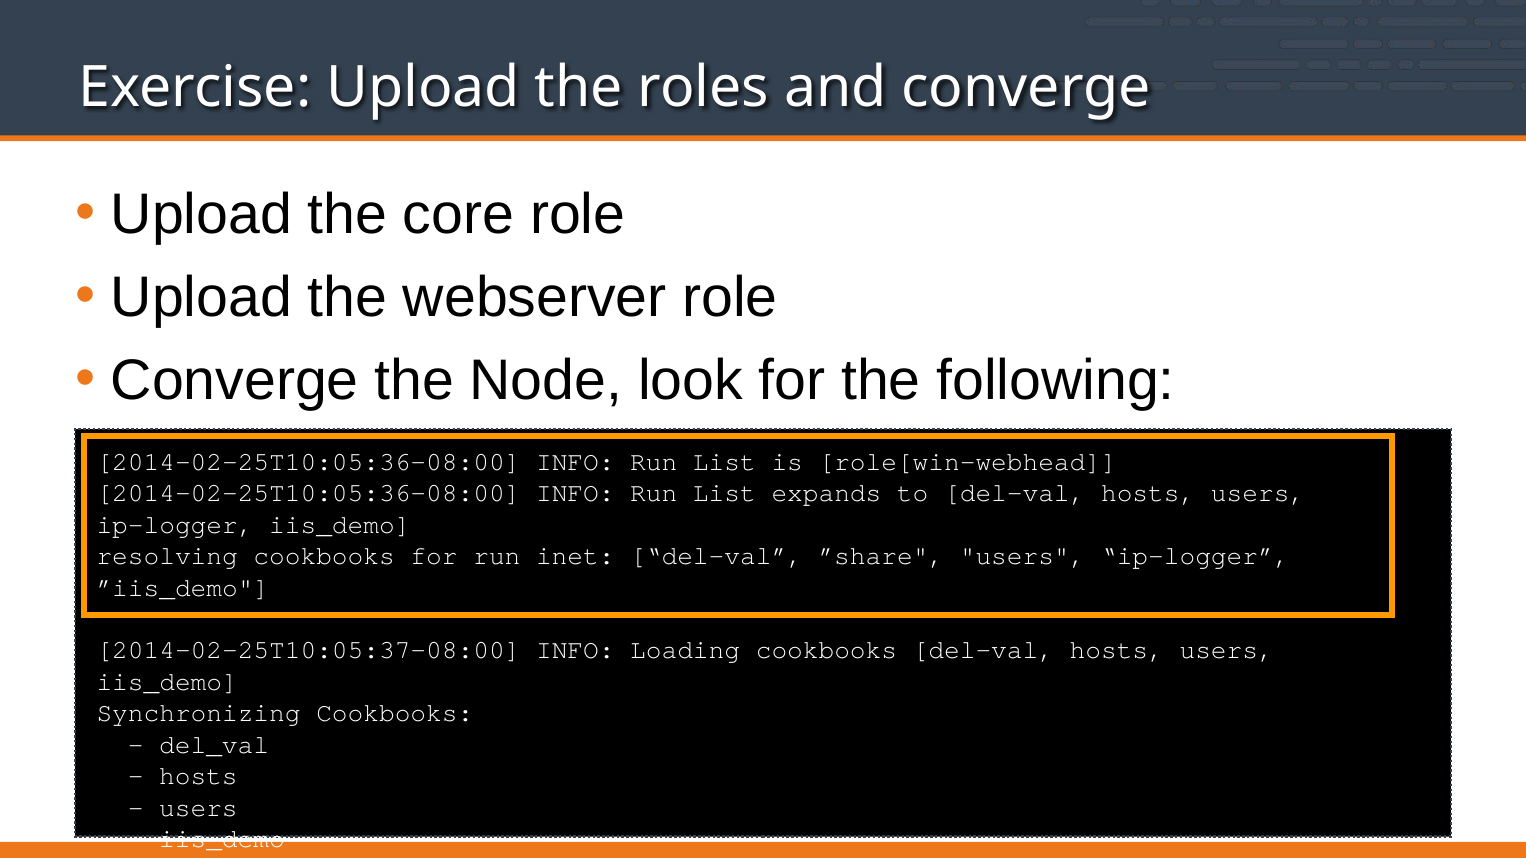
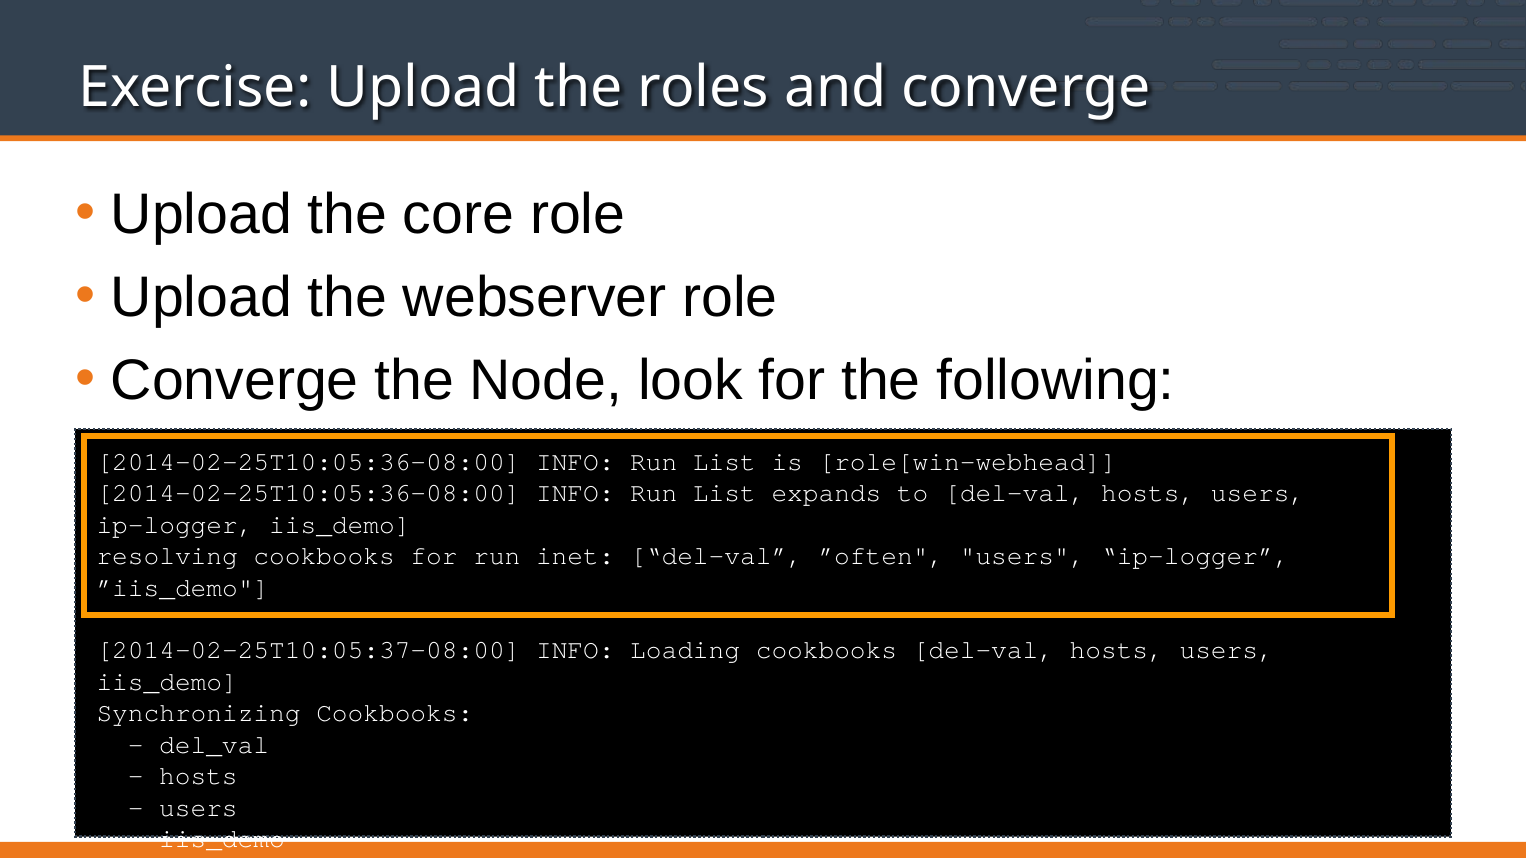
”share: ”share -> ”often
